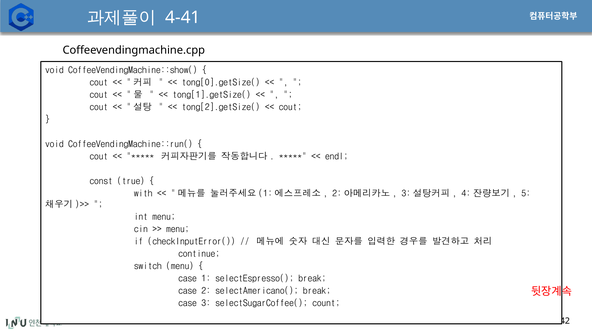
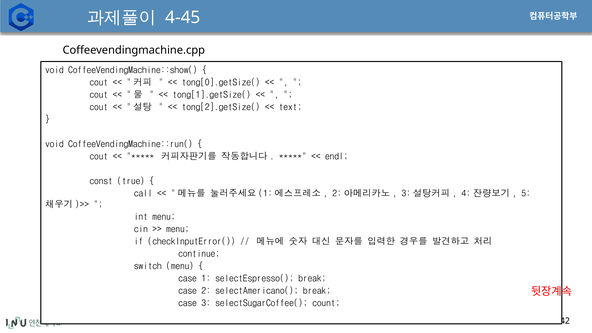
4-41: 4-41 -> 4-45
cout at (290, 107): cout -> text
with: with -> call
